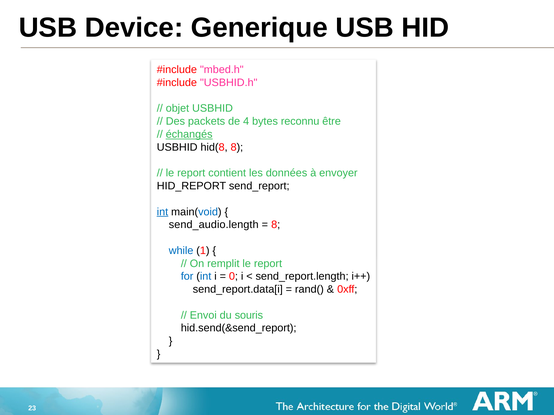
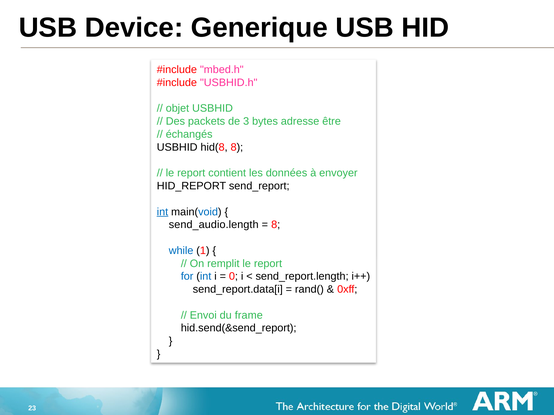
4: 4 -> 3
reconnu: reconnu -> adresse
échangés underline: present -> none
souris: souris -> frame
